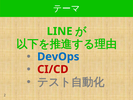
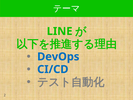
CI/CD colour: red -> blue
